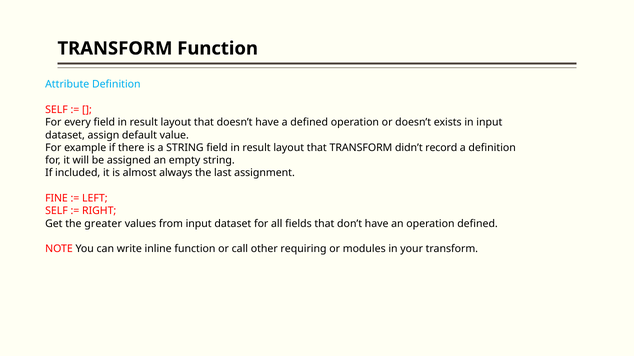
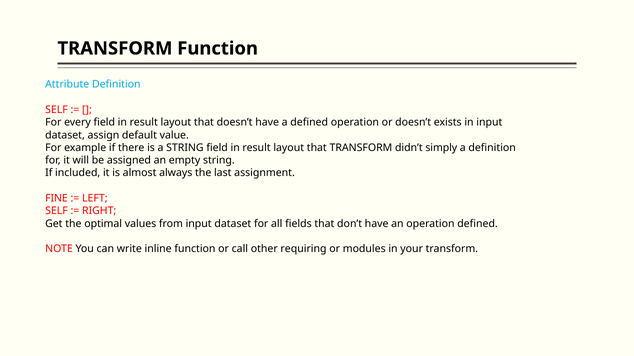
record: record -> simply
greater: greater -> optimal
